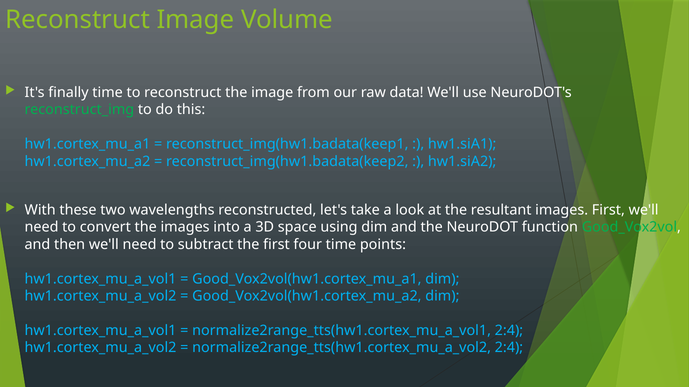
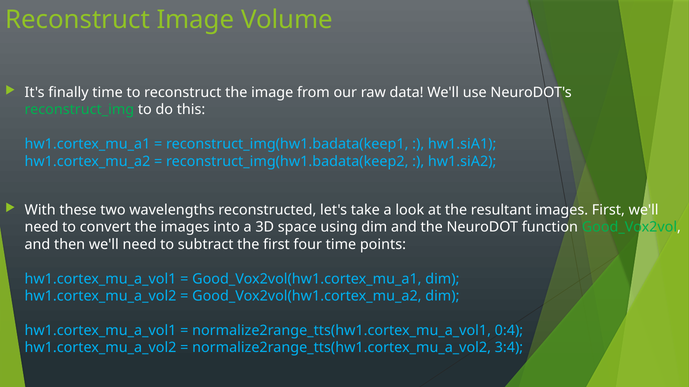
normalize2range_tts(hw1.cortex_mu_a_vol1 2:4: 2:4 -> 0:4
normalize2range_tts(hw1.cortex_mu_a_vol2 2:4: 2:4 -> 3:4
